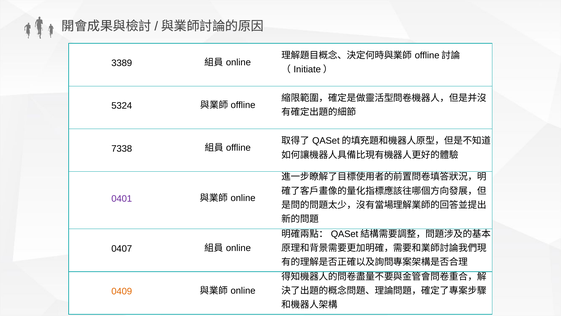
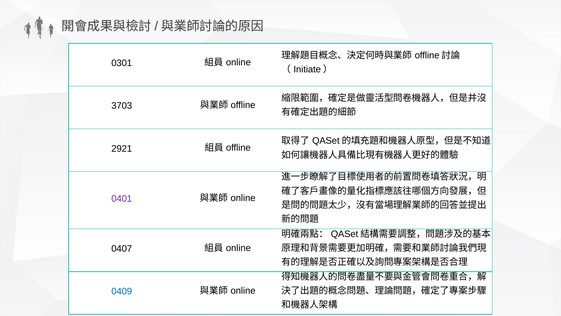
3389: 3389 -> 0301
5324: 5324 -> 3703
7338: 7338 -> 2921
0409 colour: orange -> blue
